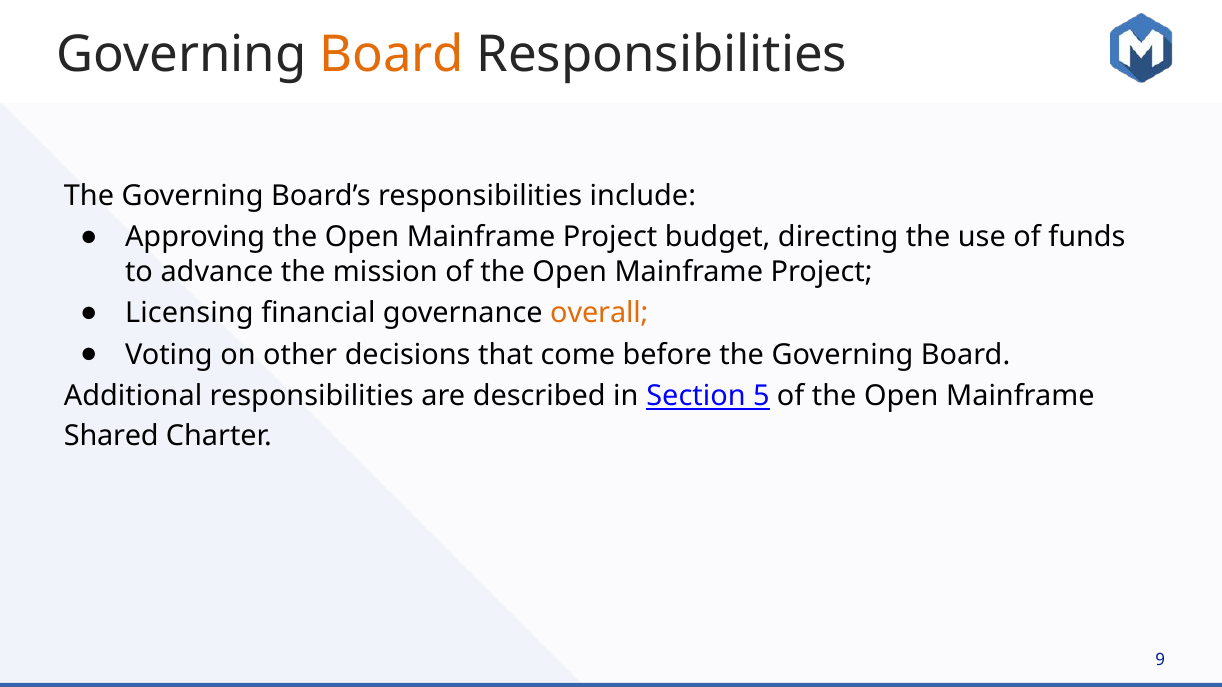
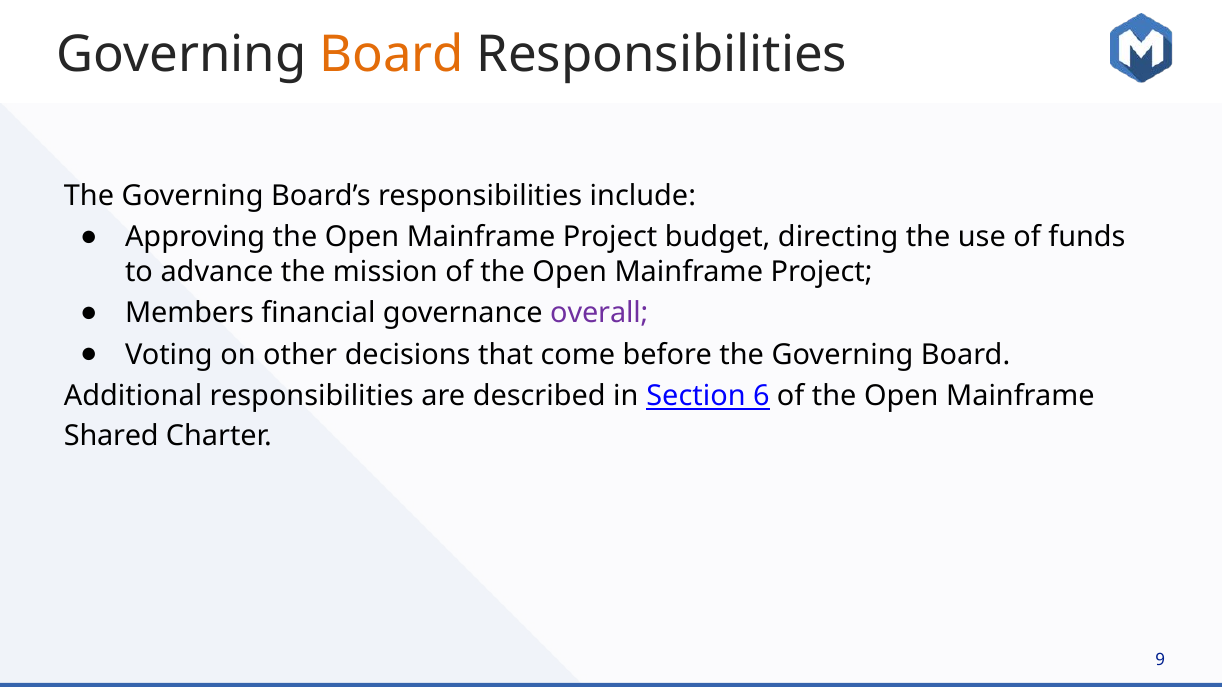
Licensing: Licensing -> Members
overall colour: orange -> purple
5: 5 -> 6
